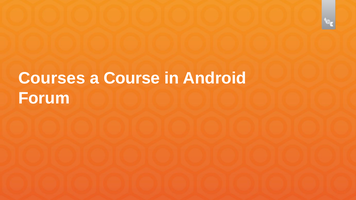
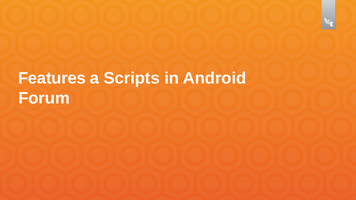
Courses: Courses -> Features
Course: Course -> Scripts
